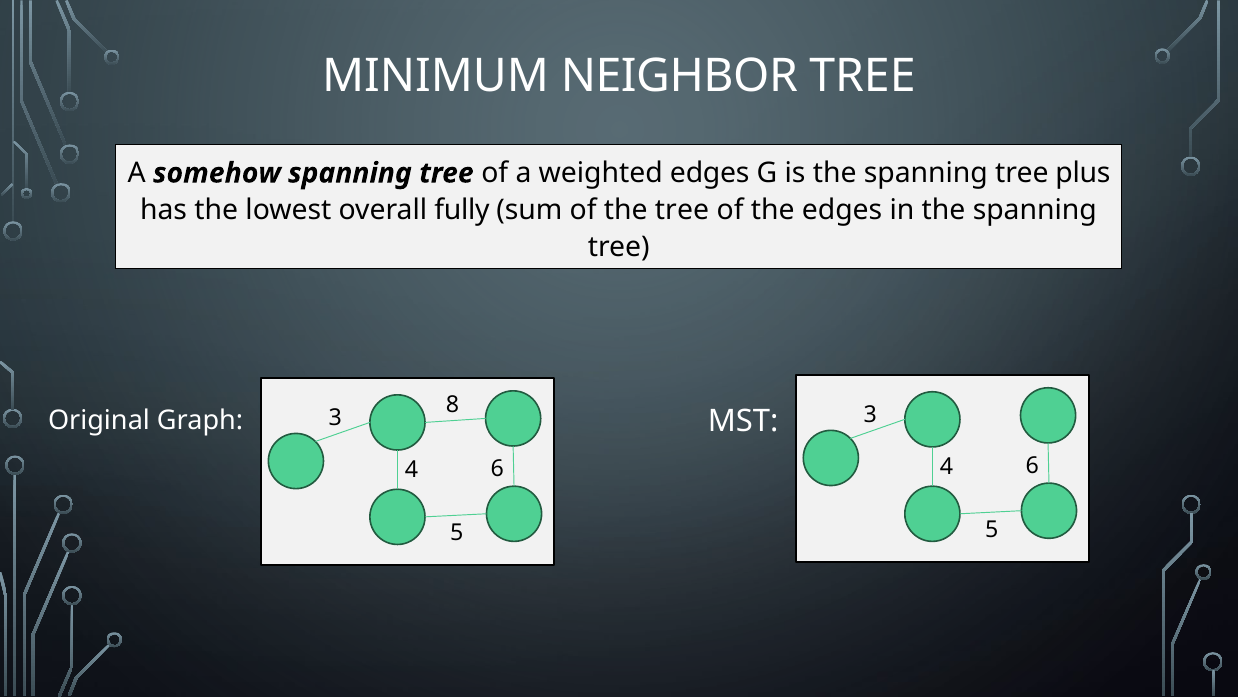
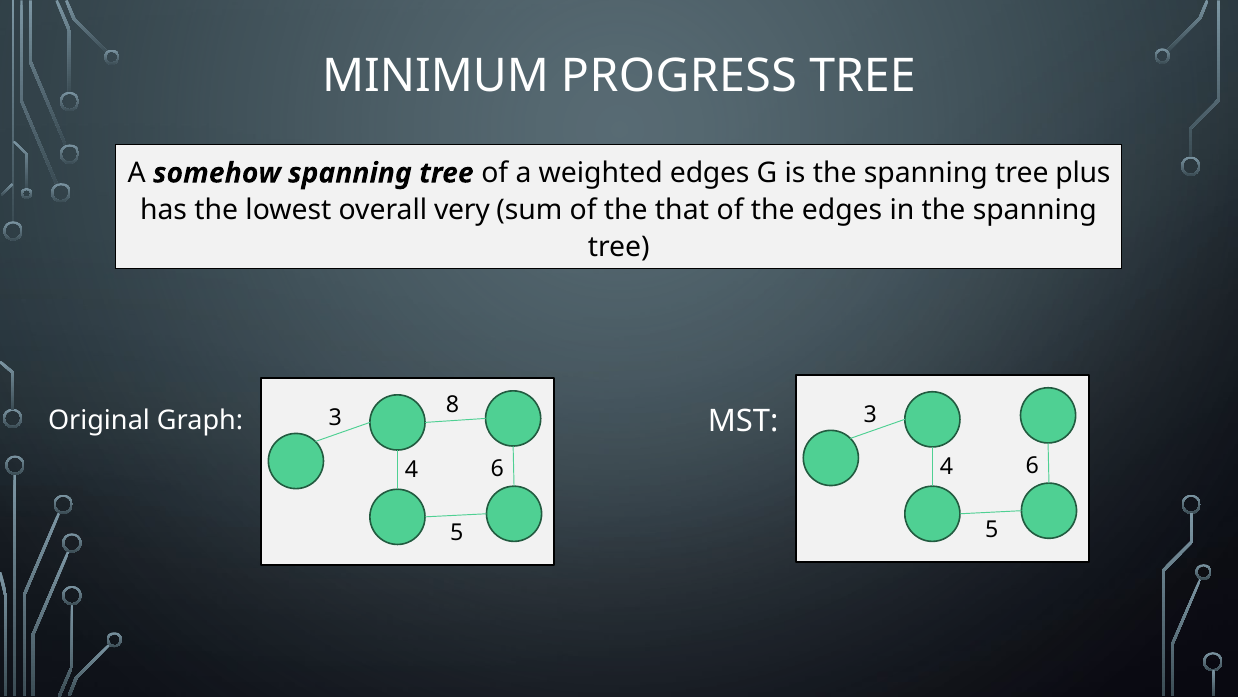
NEIGHBOR: NEIGHBOR -> PROGRESS
fully: fully -> very
the tree: tree -> that
